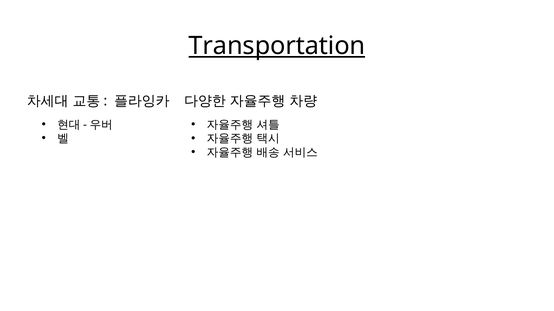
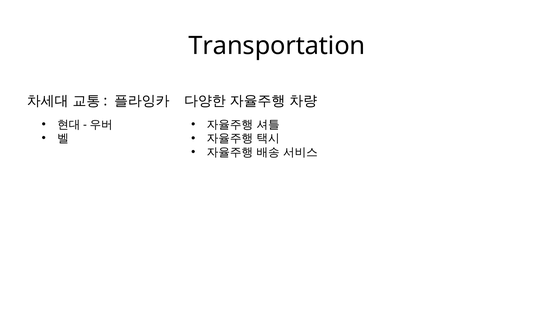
Transportation underline: present -> none
